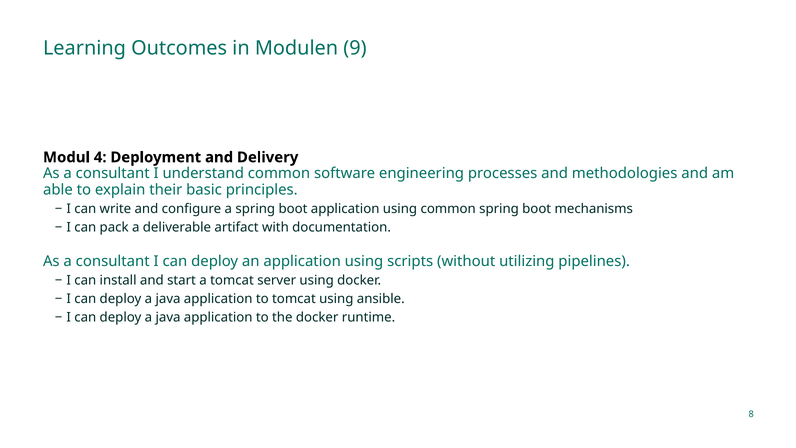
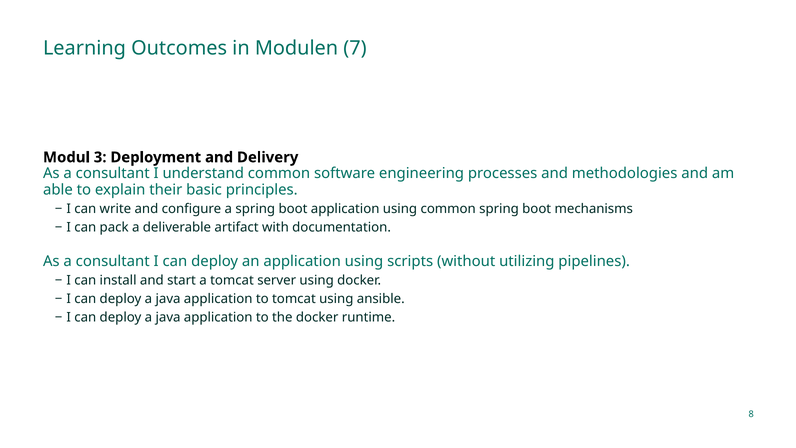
9: 9 -> 7
4: 4 -> 3
